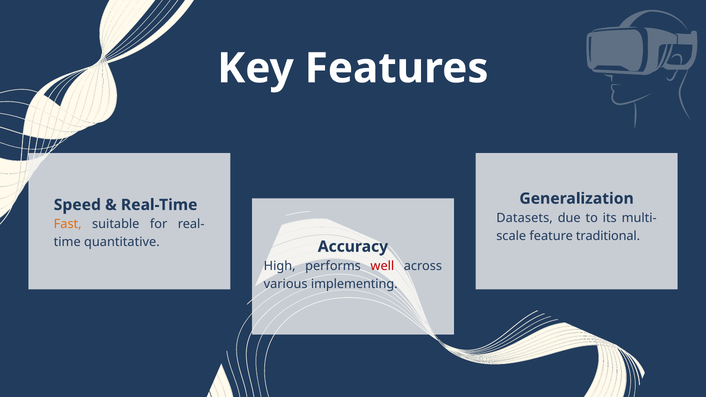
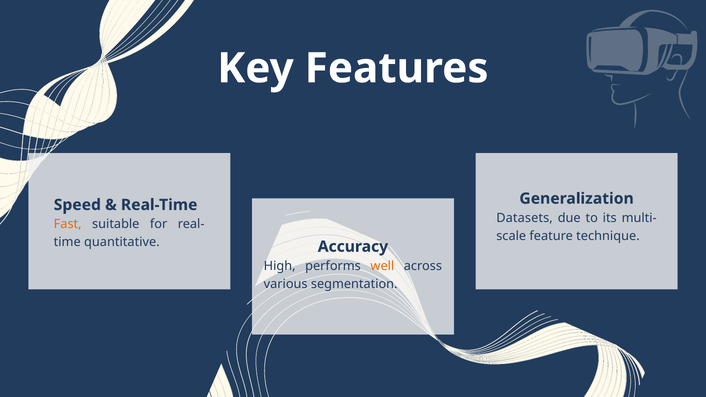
traditional: traditional -> technique
well colour: red -> orange
implementing: implementing -> segmentation
